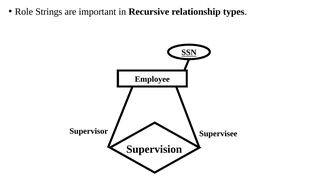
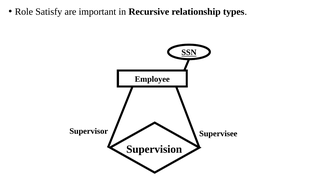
Strings: Strings -> Satisfy
